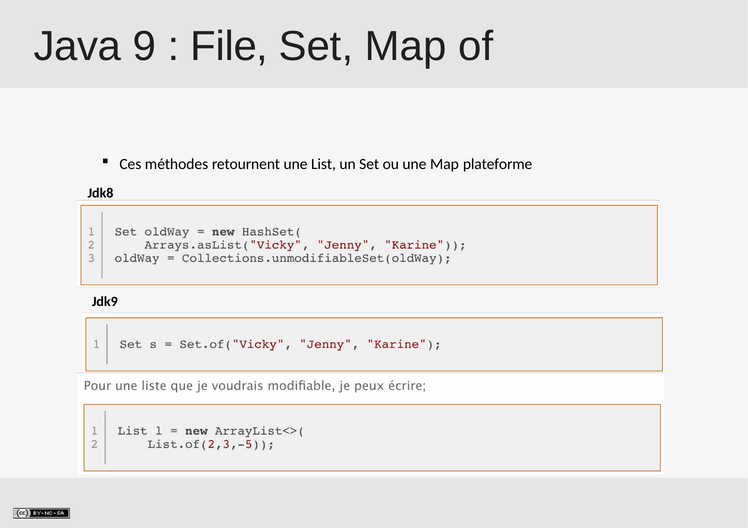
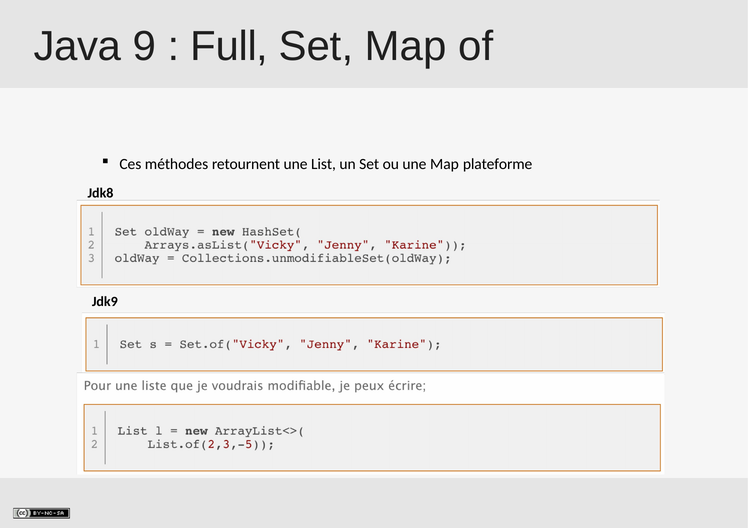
File: File -> Full
